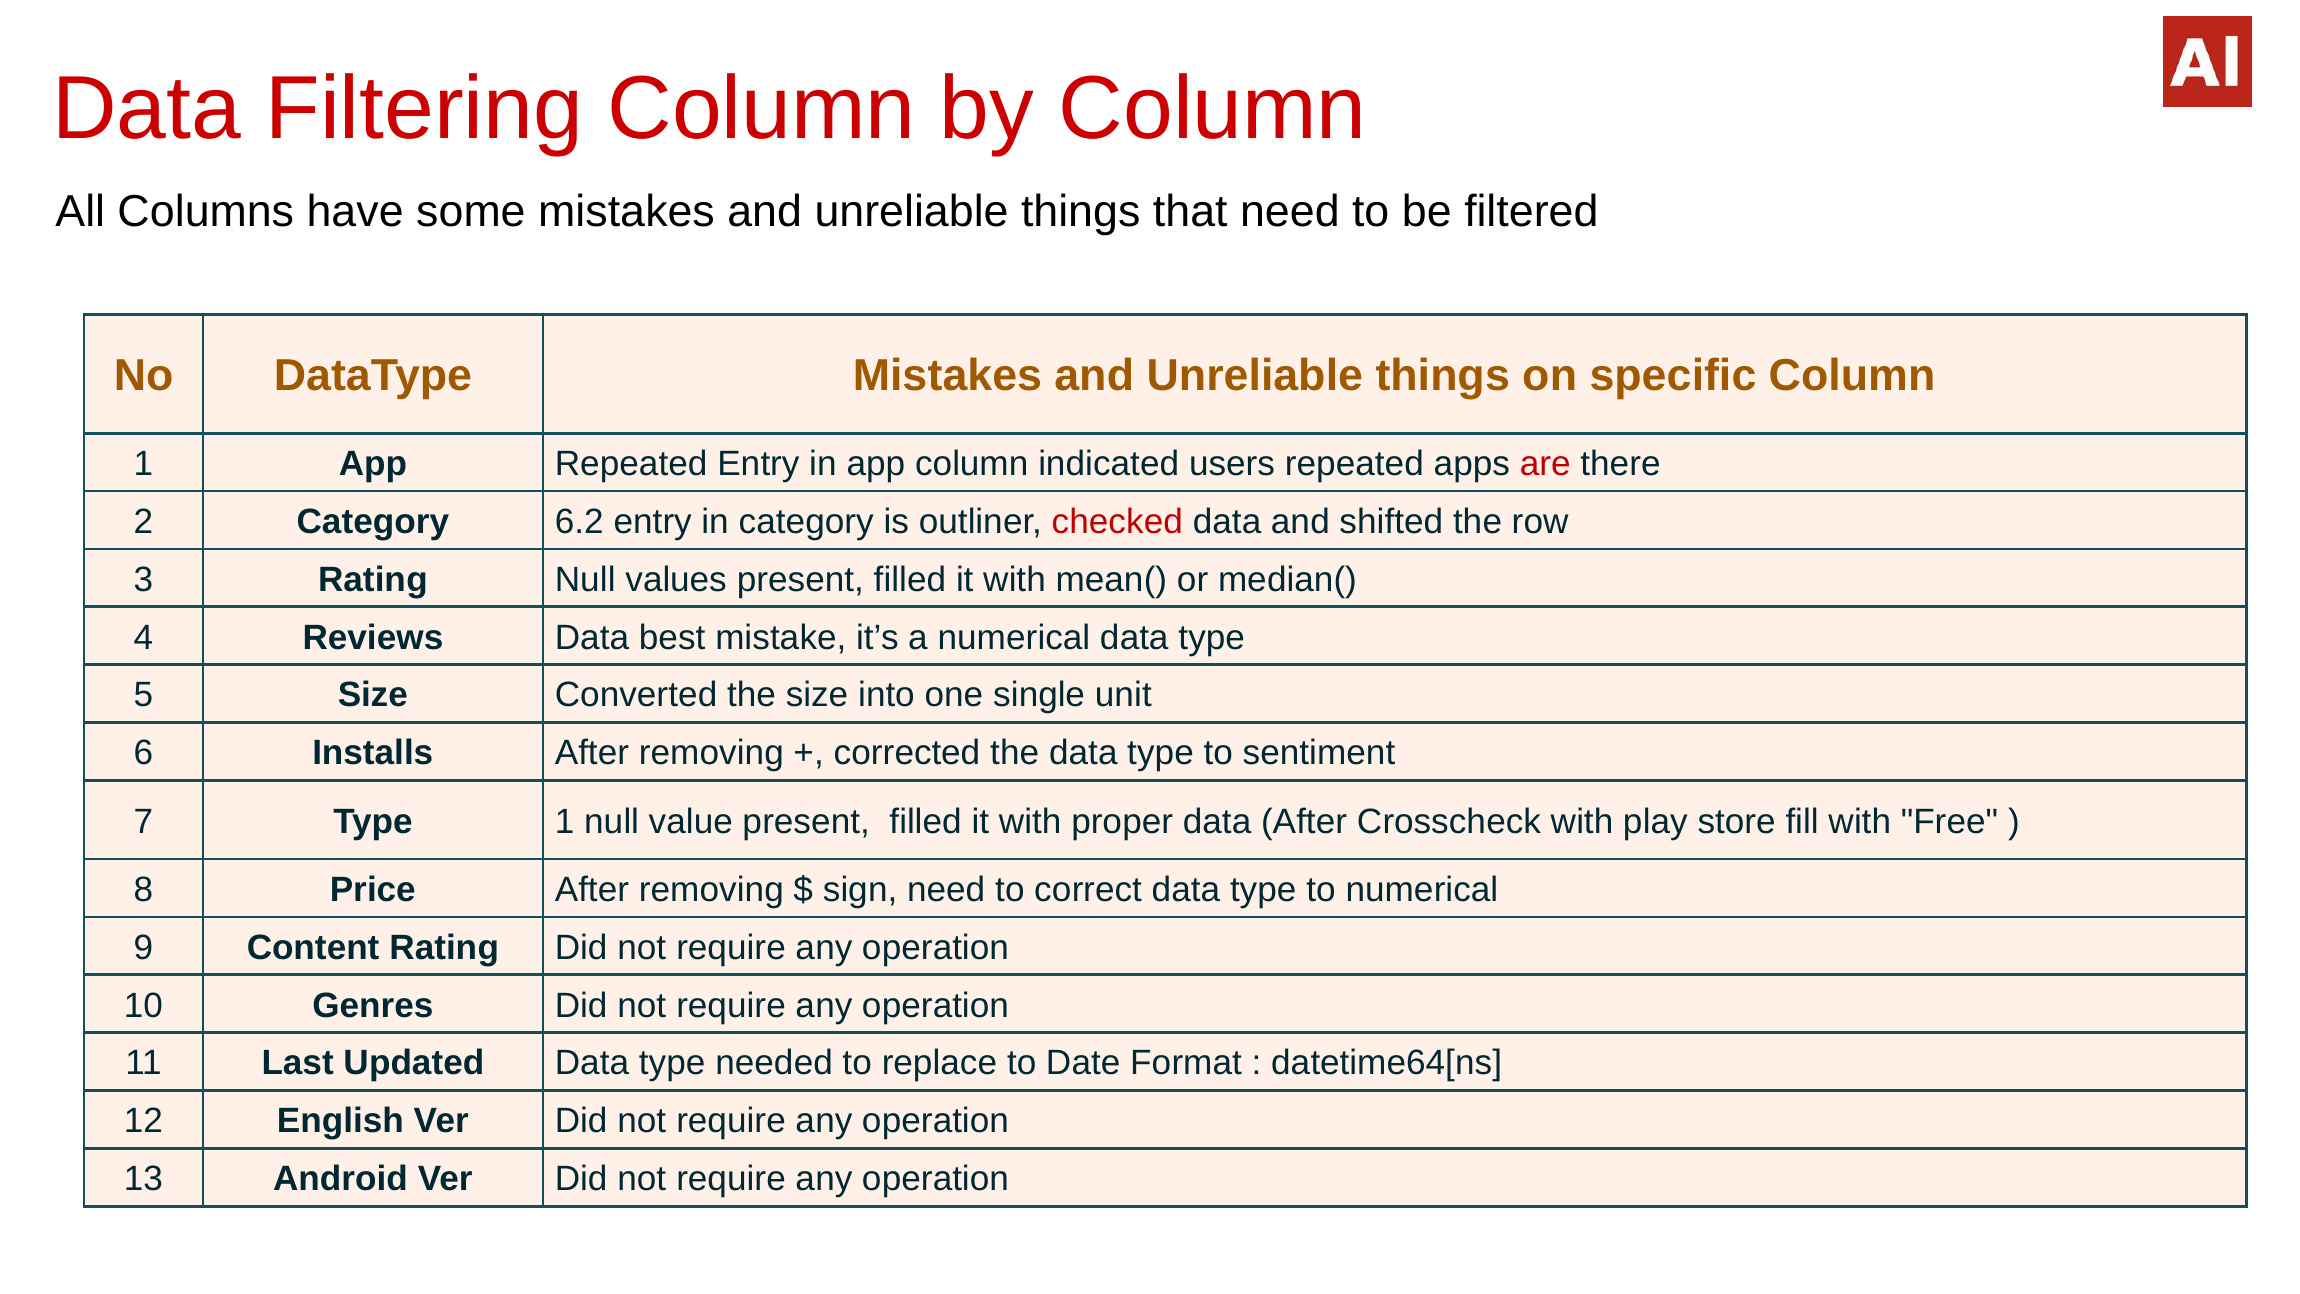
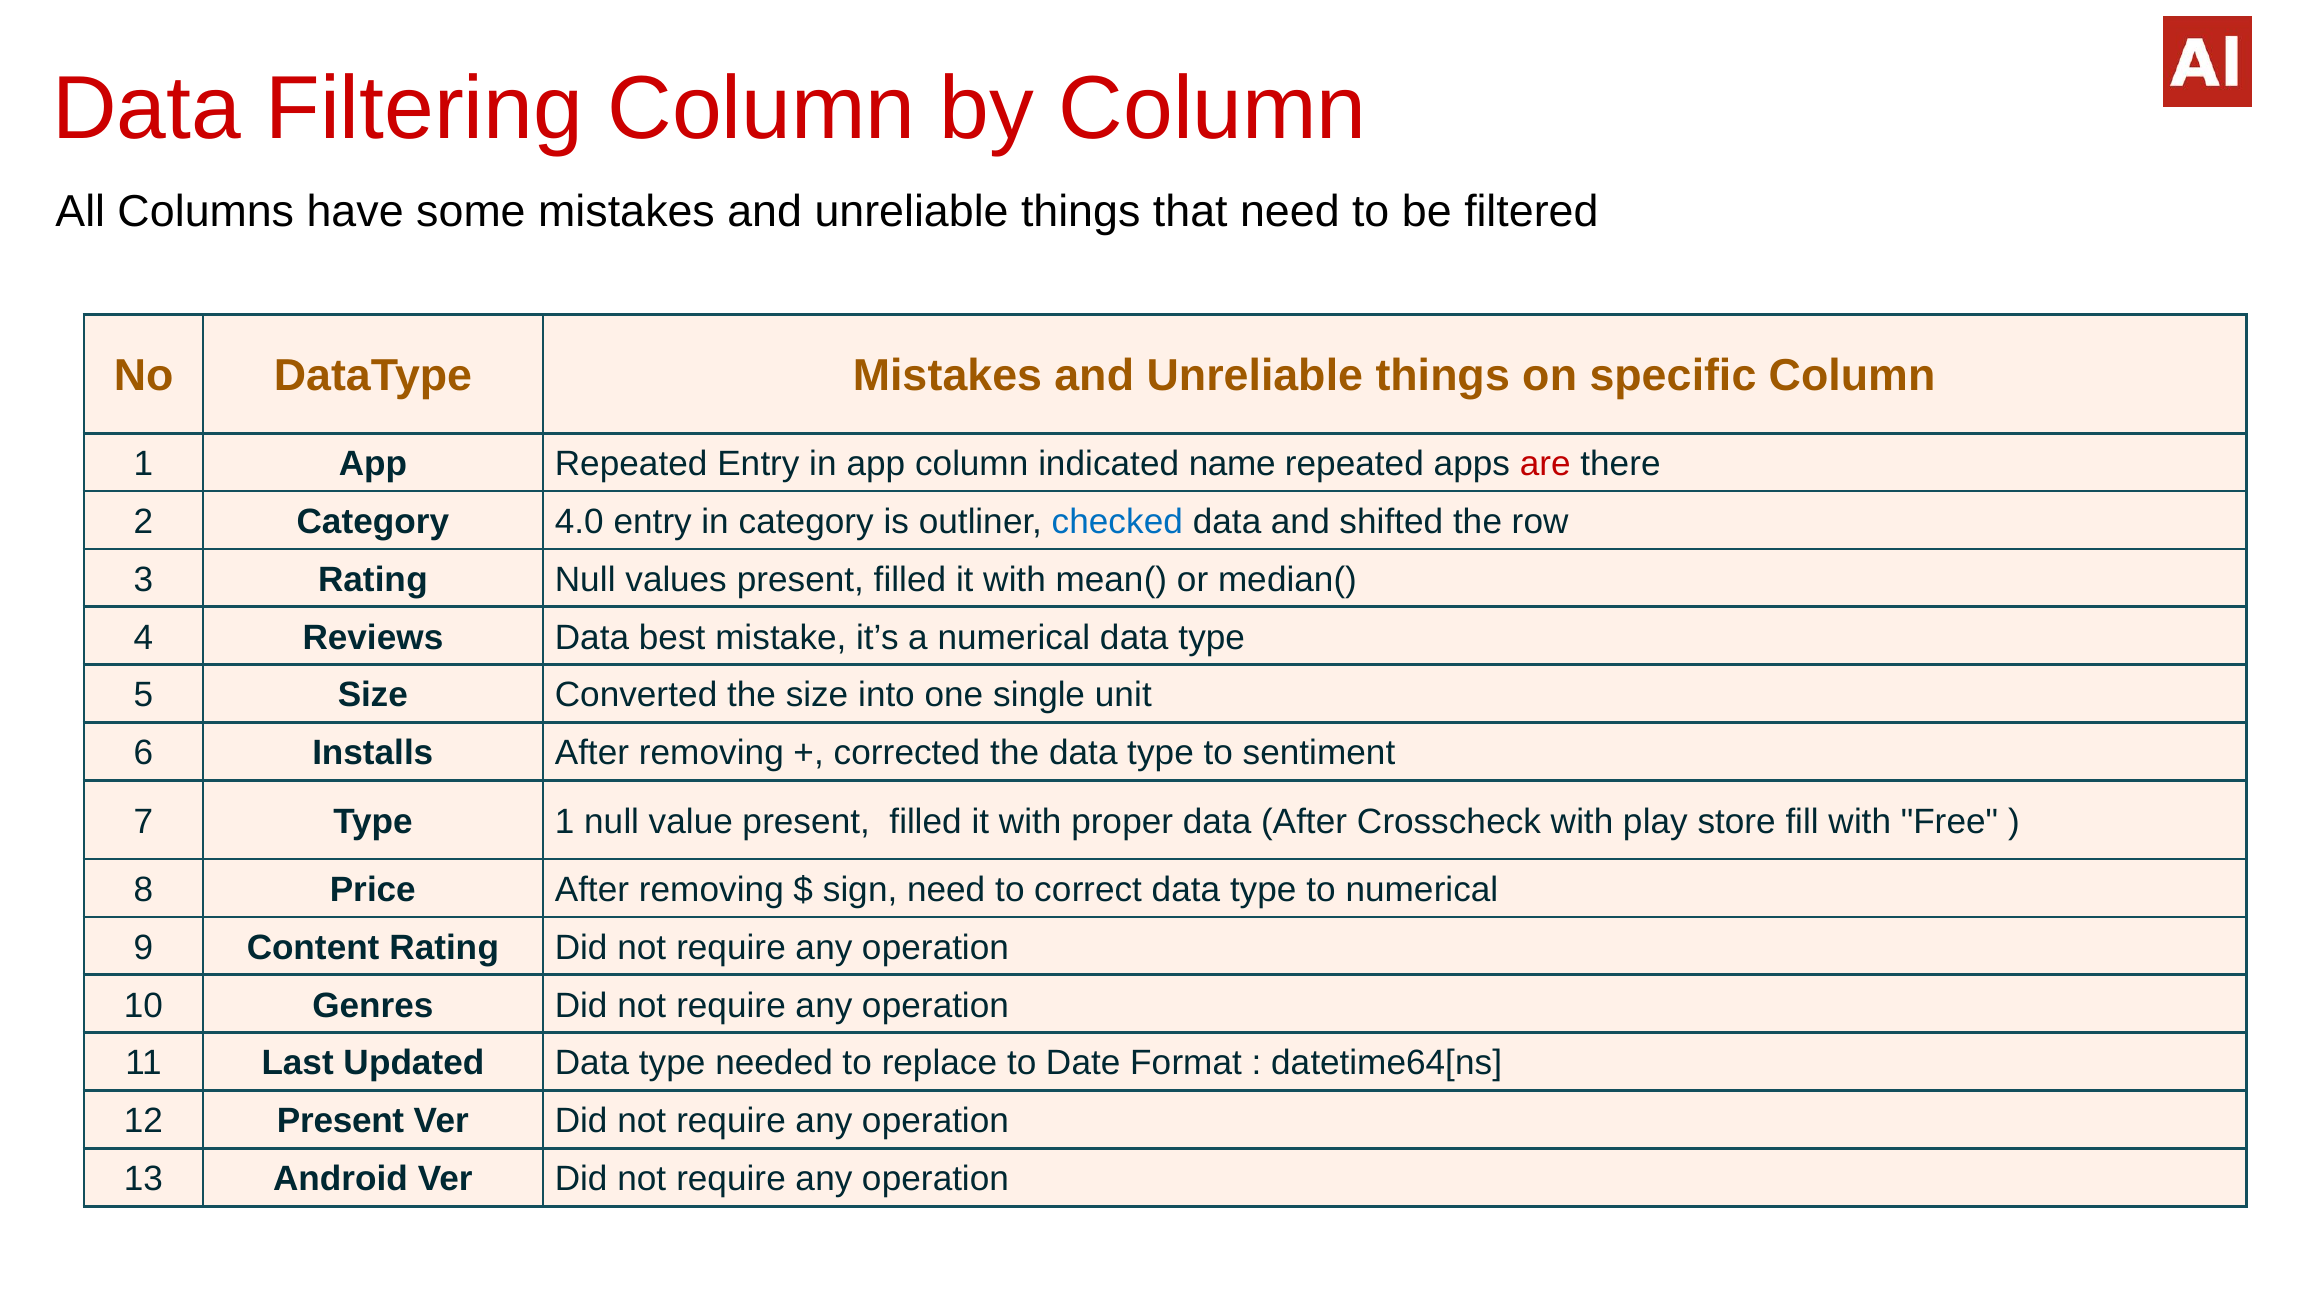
users: users -> name
6.2: 6.2 -> 4.0
checked colour: red -> blue
12 English: English -> Present
